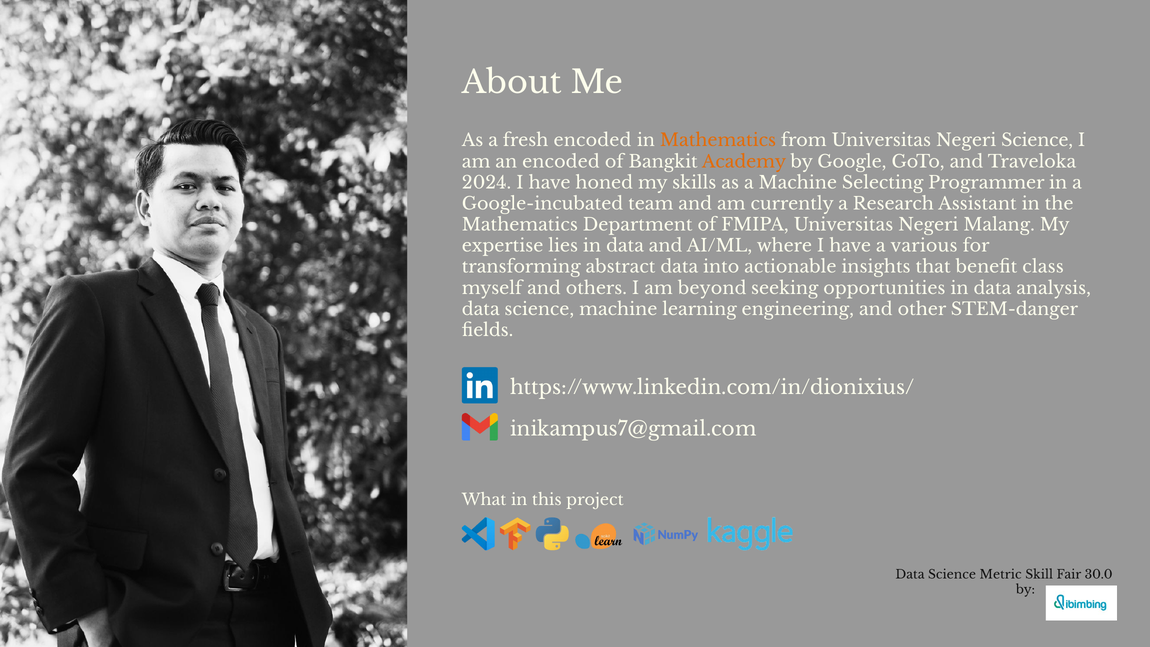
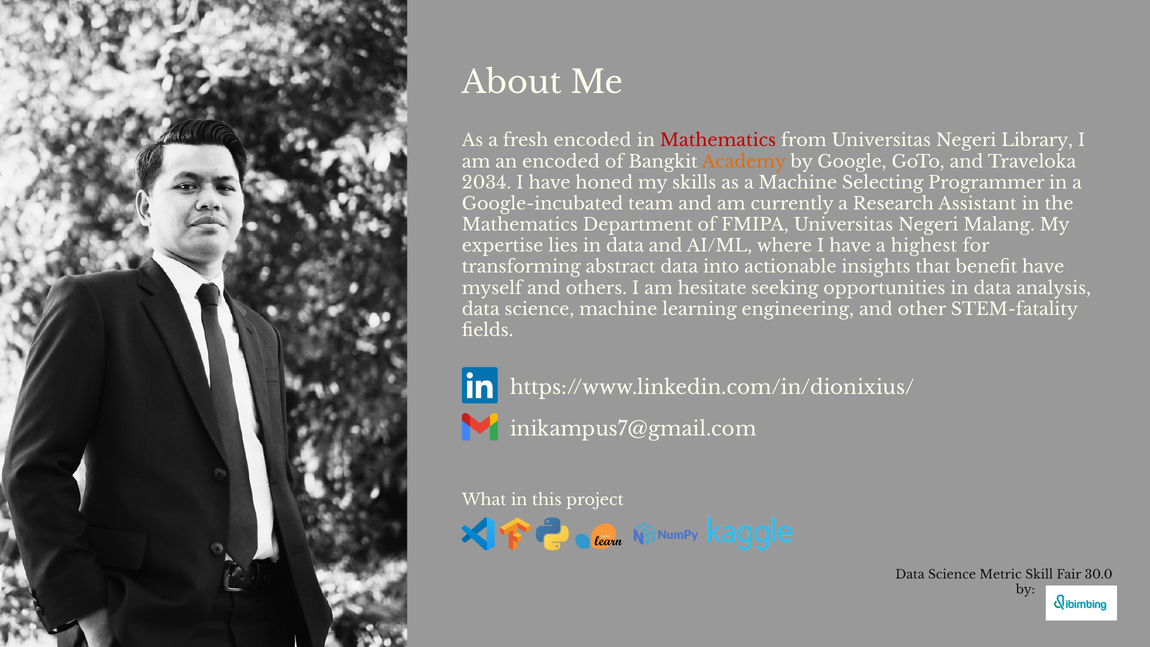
Mathematics at (718, 141) colour: orange -> red
Negeri Science: Science -> Library
2024: 2024 -> 2034
various: various -> highest
benefit class: class -> have
beyond: beyond -> hesitate
STEM-danger: STEM-danger -> STEM-fatality
